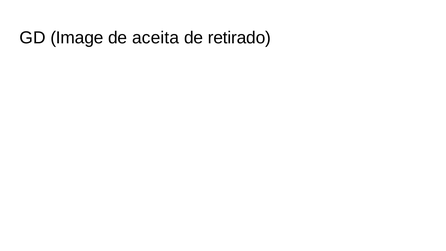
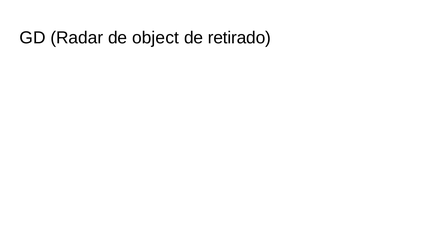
Image: Image -> Radar
aceita: aceita -> object
